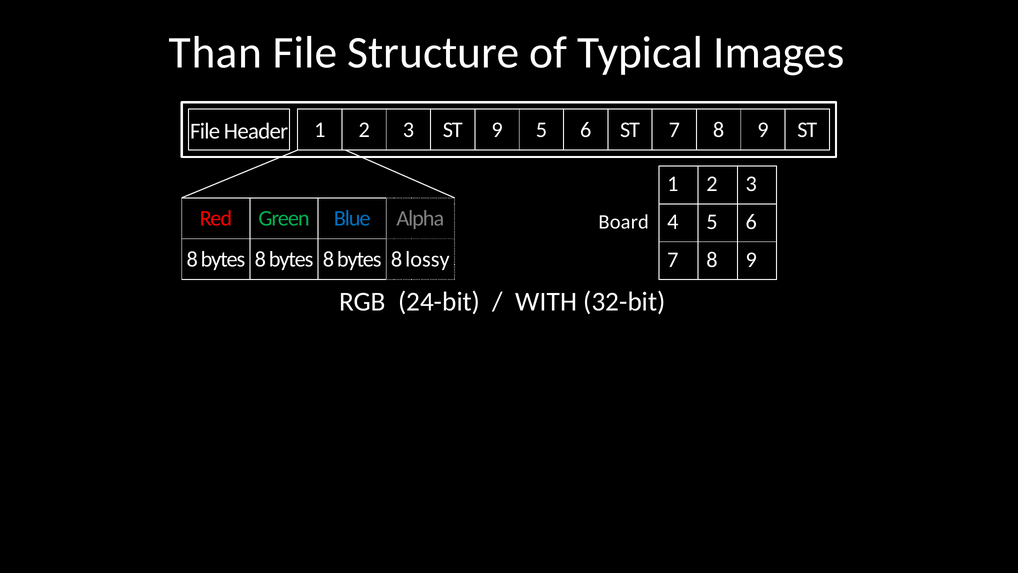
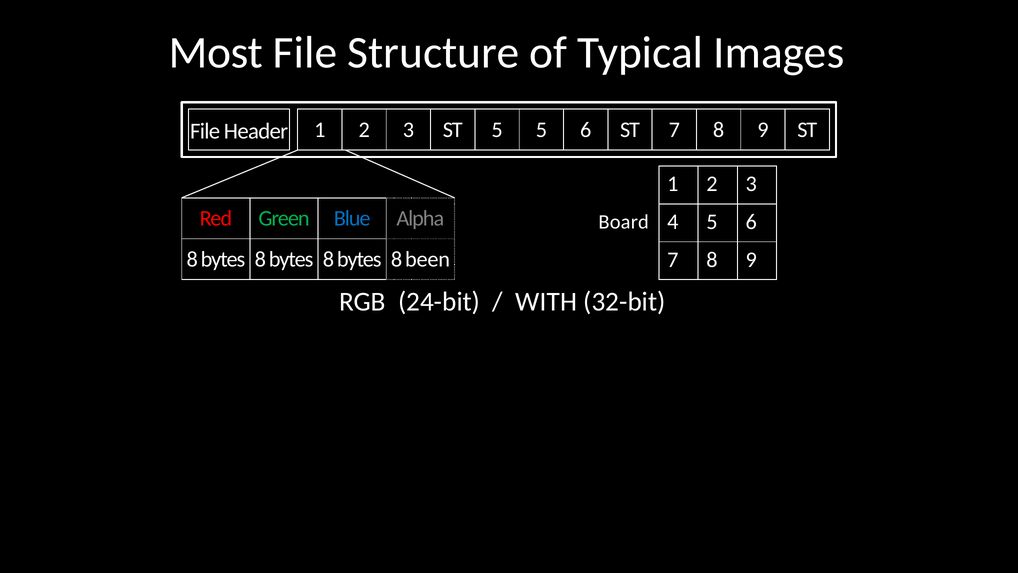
Than: Than -> Most
ST 9: 9 -> 5
lossy: lossy -> been
